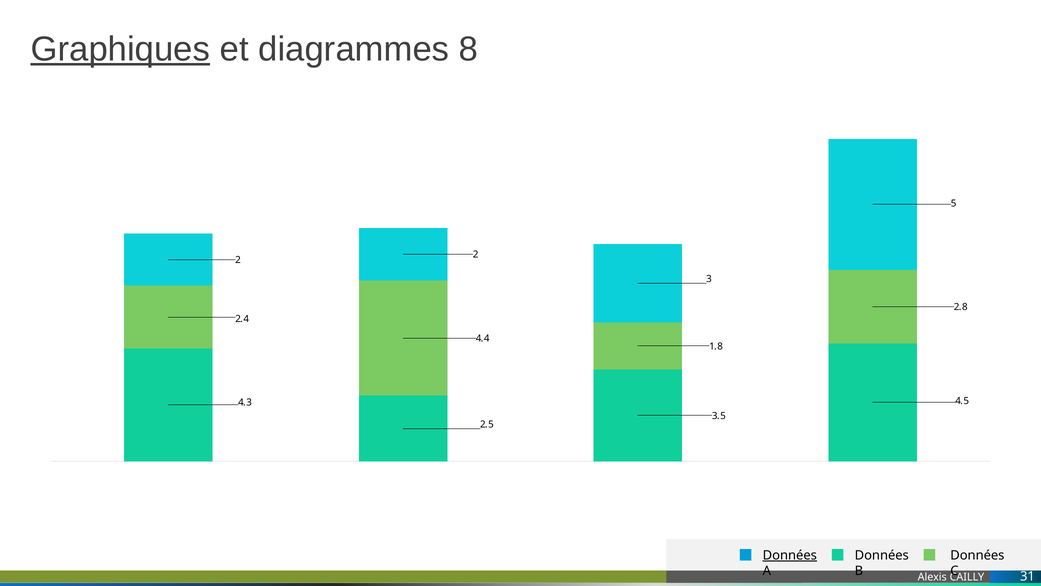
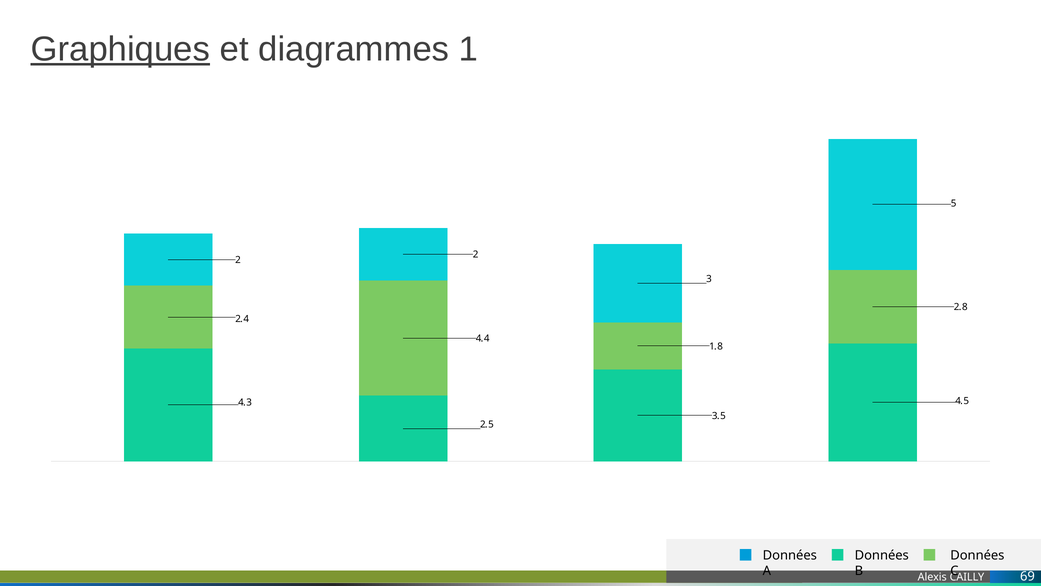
diagrammes 8: 8 -> 1
Données at (790, 555) underline: present -> none
31: 31 -> 69
